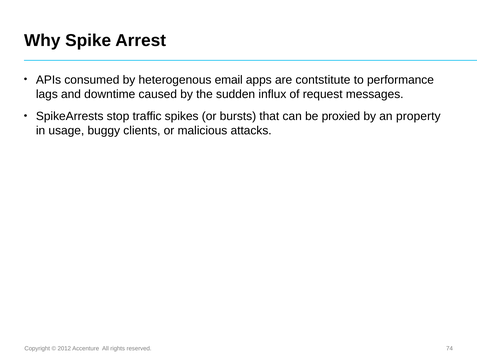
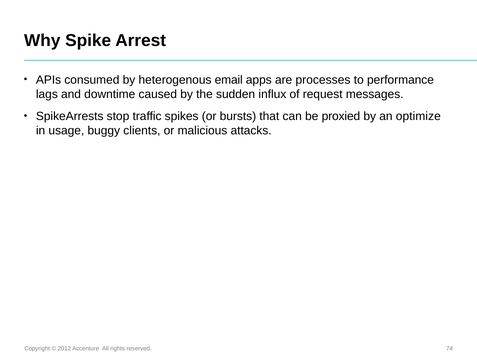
contstitute: contstitute -> processes
property: property -> optimize
